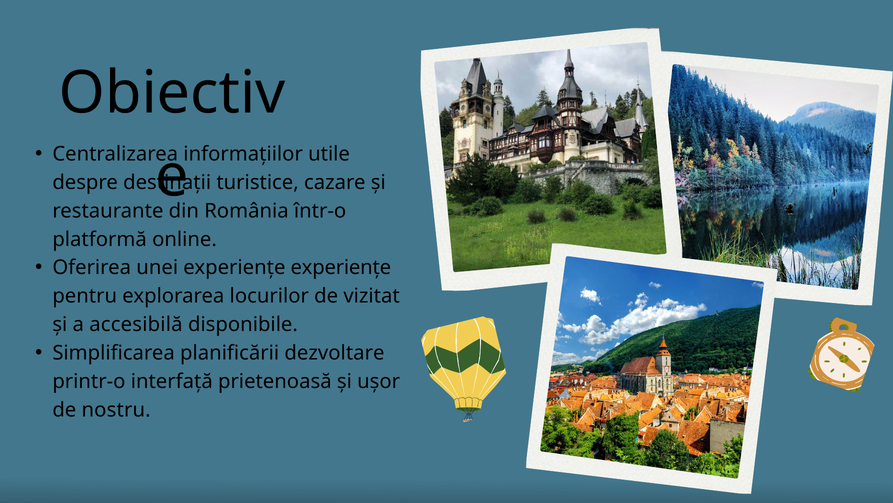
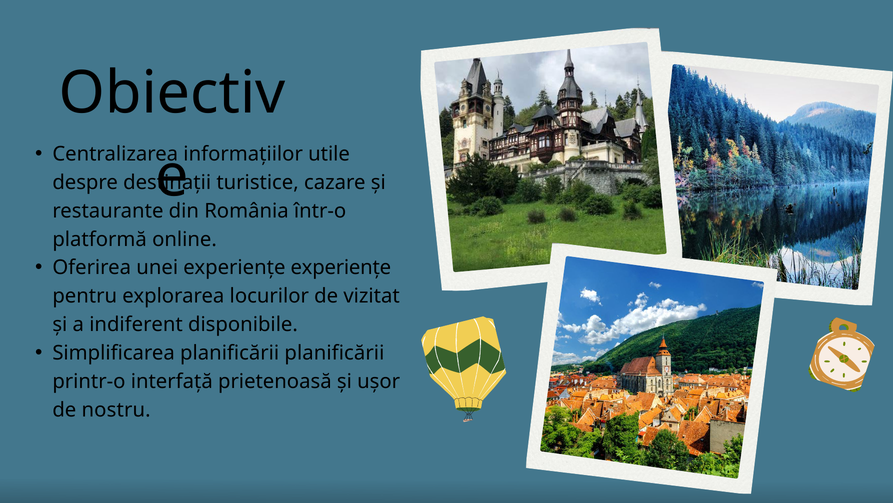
accesibilă: accesibilă -> indiferent
planificării dezvoltare: dezvoltare -> planificării
